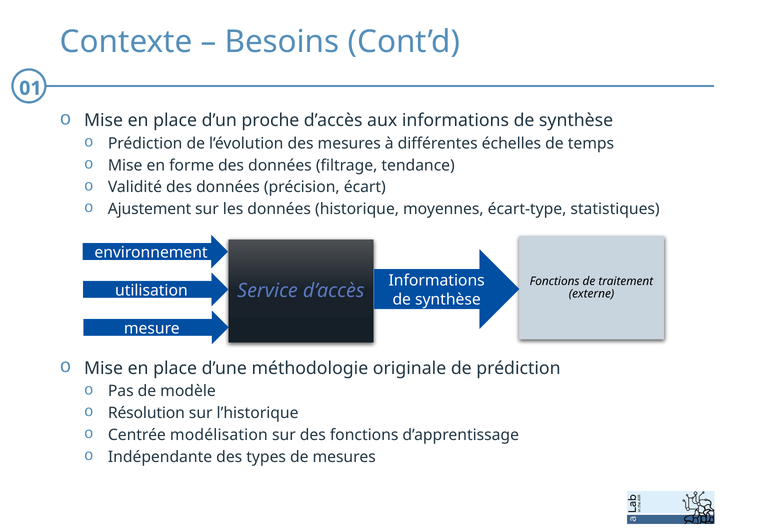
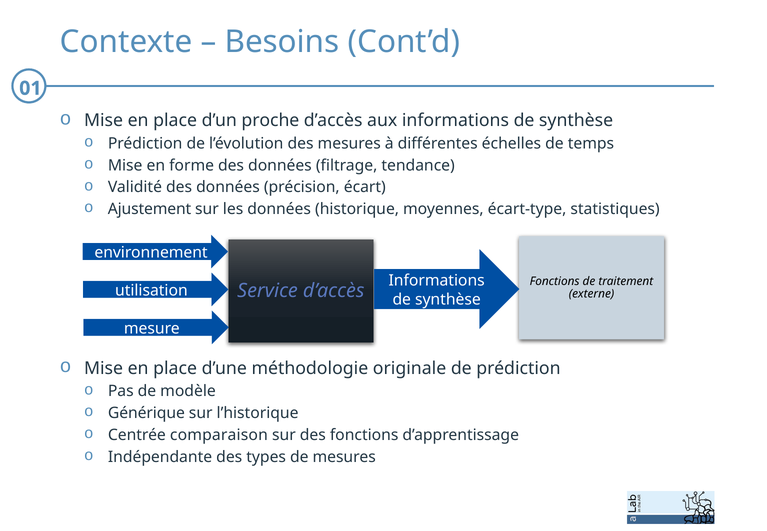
Résolution: Résolution -> Générique
modélisation: modélisation -> comparaison
